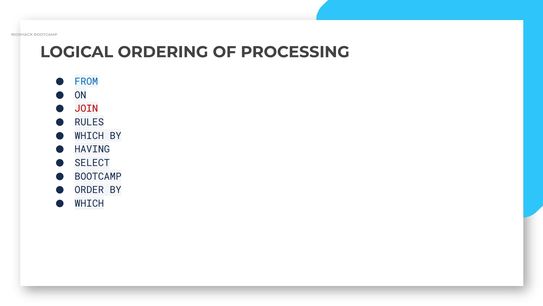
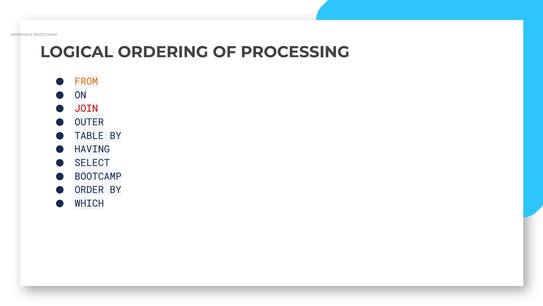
FROM colour: blue -> orange
RULES: RULES -> OUTER
WHICH at (89, 136): WHICH -> TABLE
